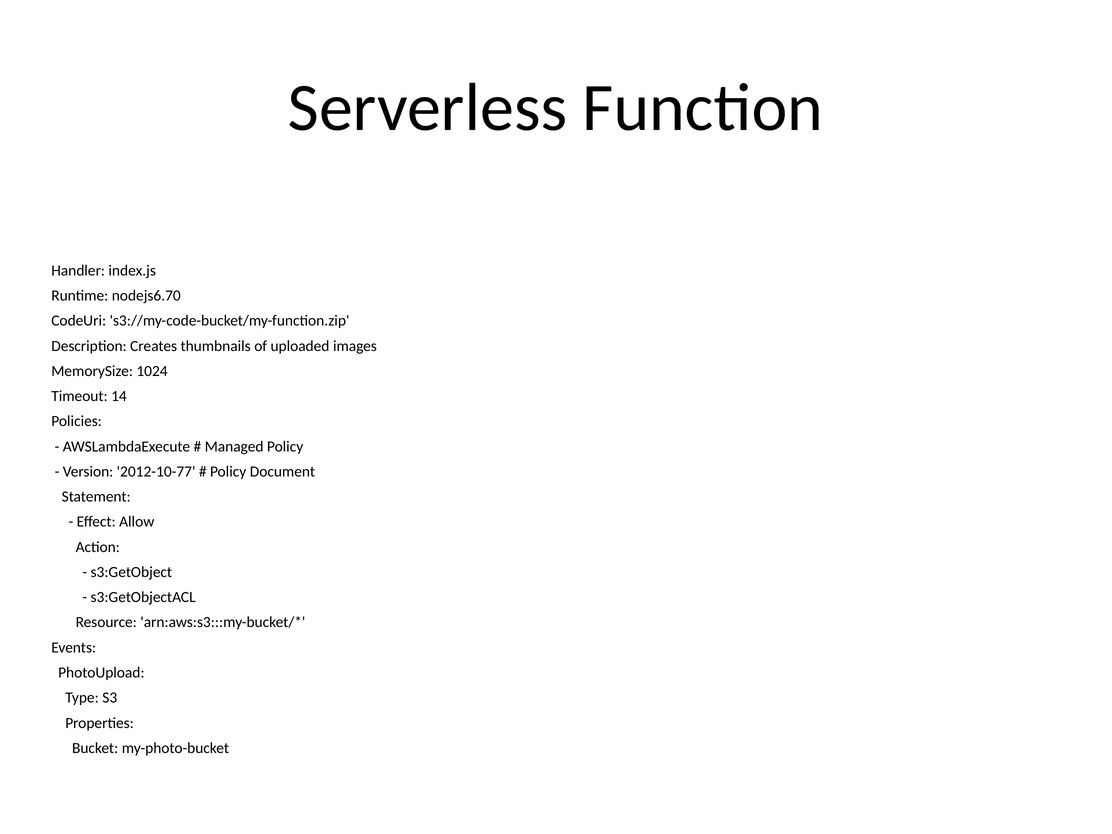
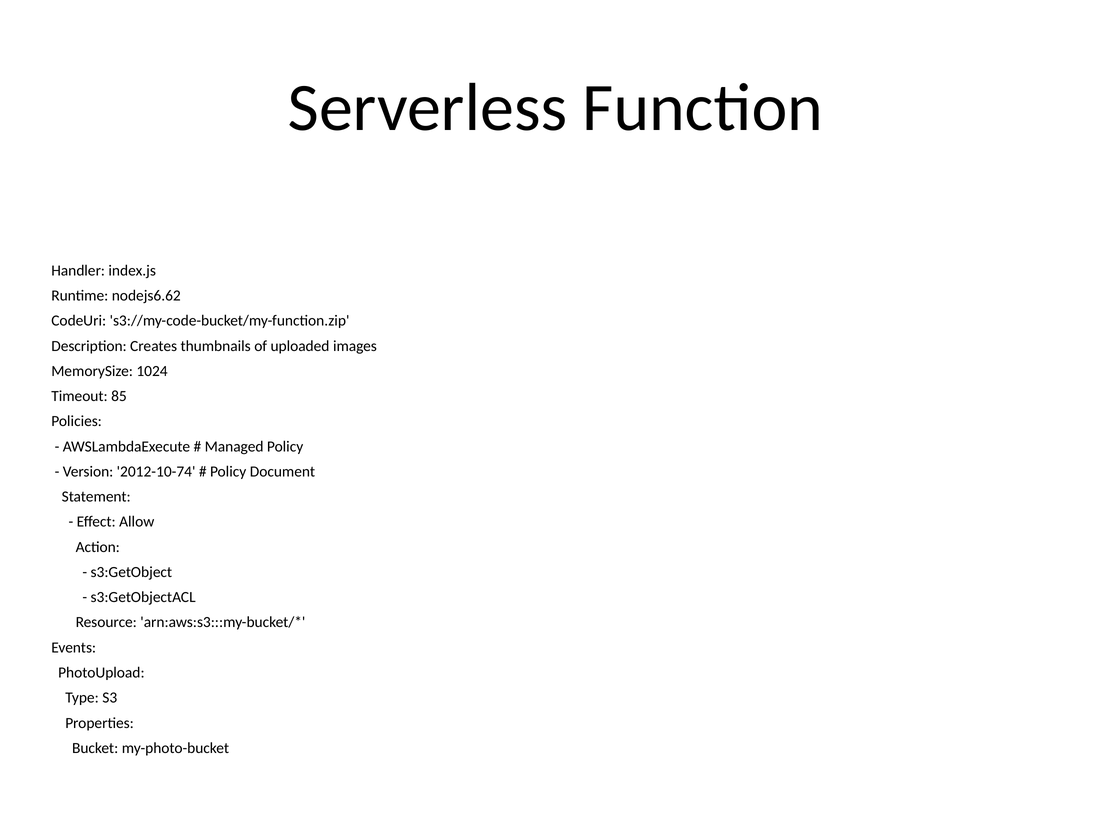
nodejs6.70: nodejs6.70 -> nodejs6.62
14: 14 -> 85
2012-10-77: 2012-10-77 -> 2012-10-74
